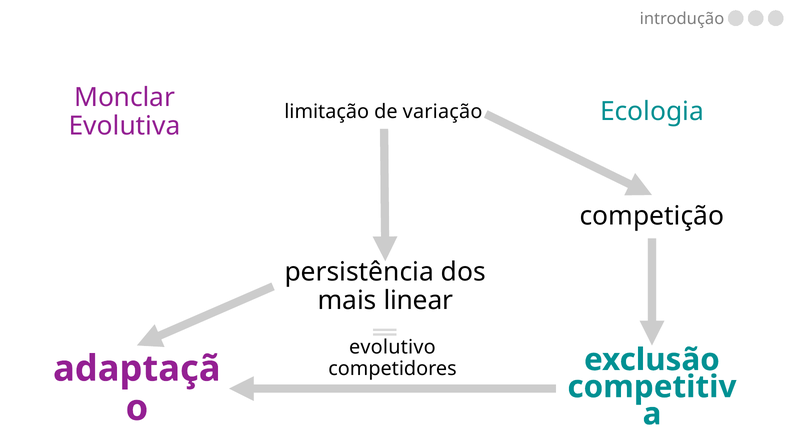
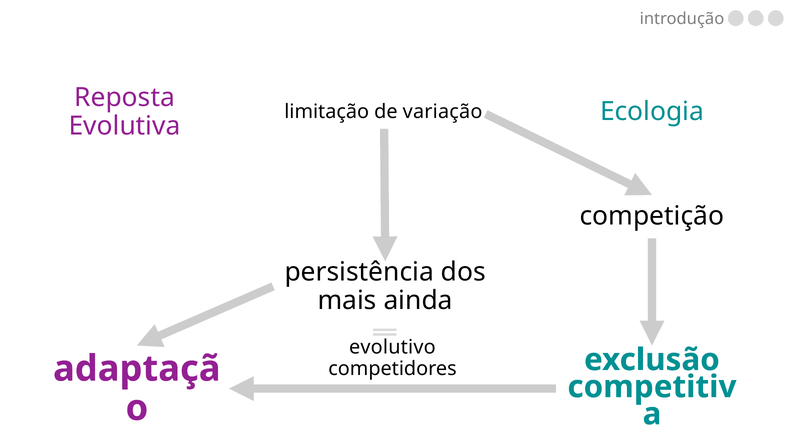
Monclar: Monclar -> Reposta
linear: linear -> ainda
